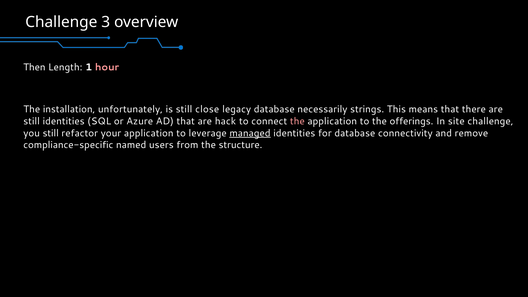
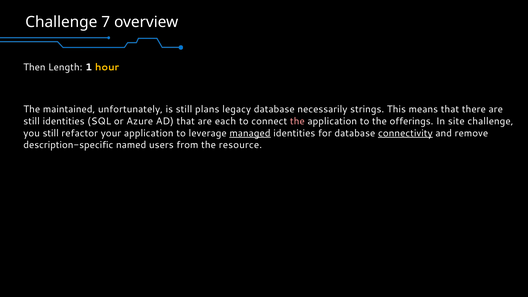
3: 3 -> 7
hour colour: pink -> yellow
installation: installation -> maintained
close: close -> plans
hack: hack -> each
connectivity underline: none -> present
compliance-specific: compliance-specific -> description-specific
structure: structure -> resource
